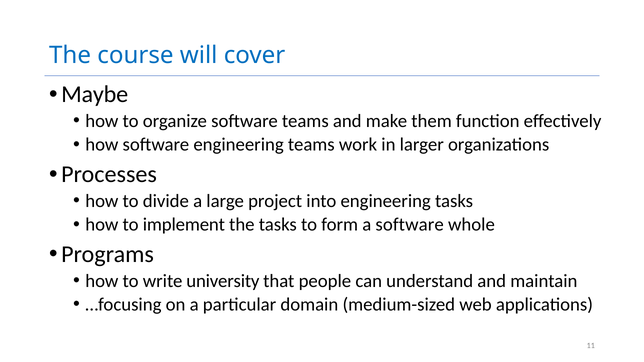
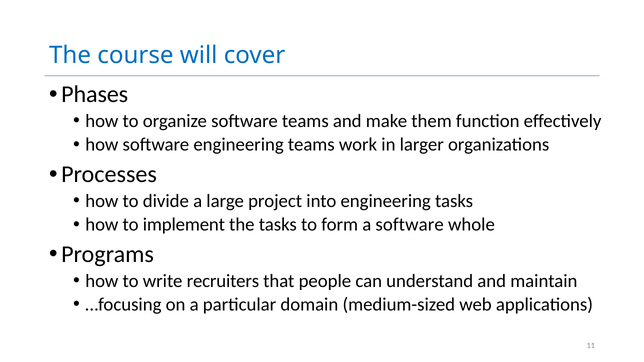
Maybe: Maybe -> Phases
university: university -> recruiters
